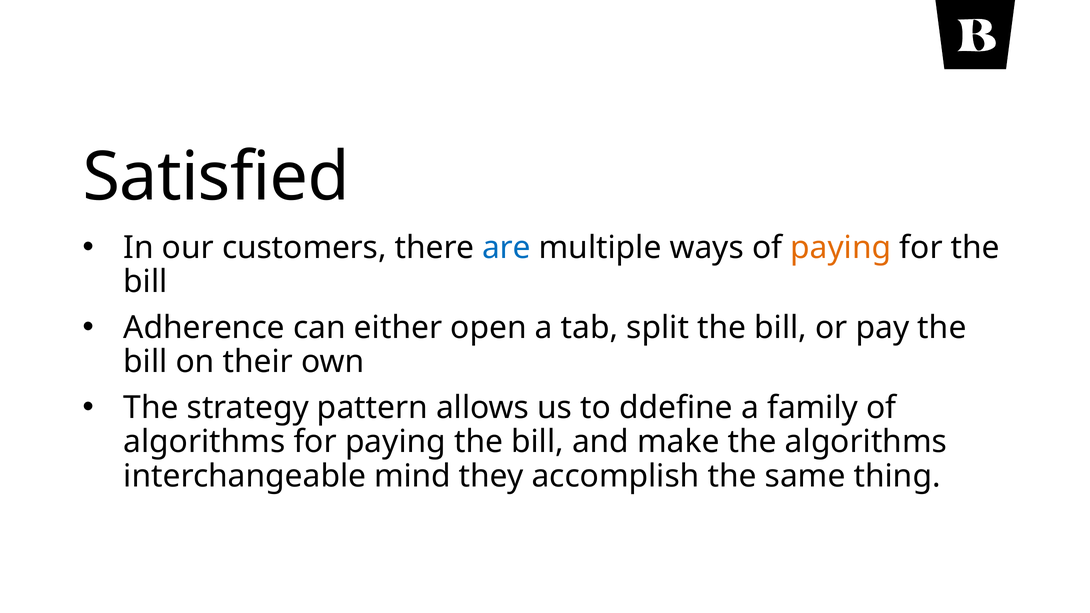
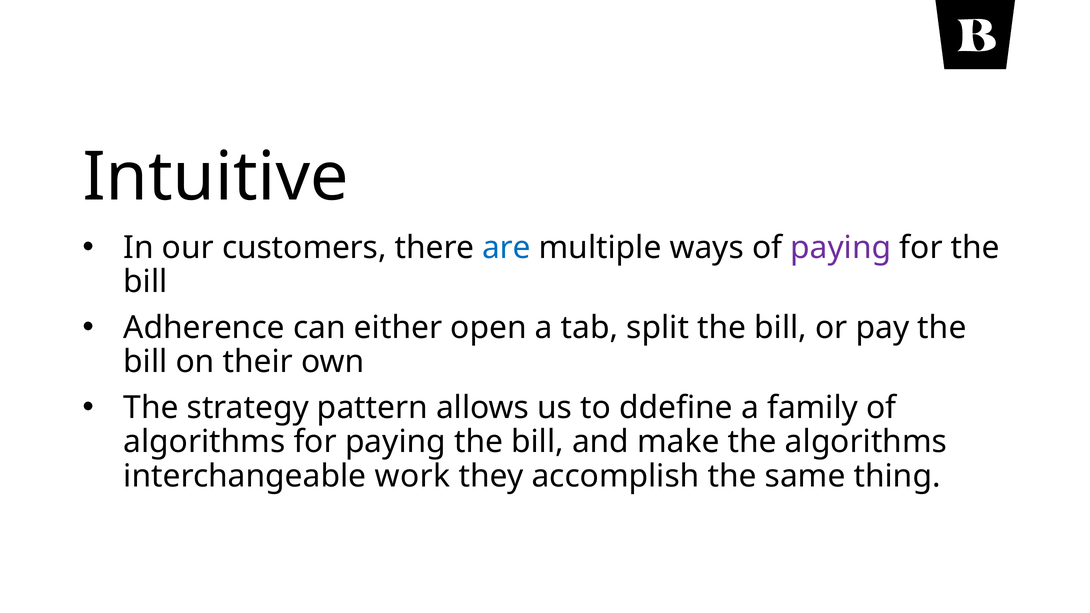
Satisfied: Satisfied -> Intuitive
paying at (841, 248) colour: orange -> purple
mind: mind -> work
